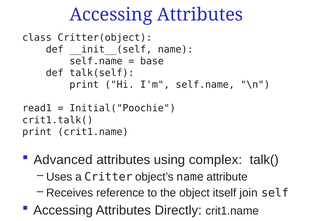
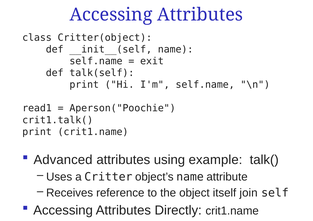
base: base -> exit
Initial("Poochie: Initial("Poochie -> Aperson("Poochie
complex: complex -> example
